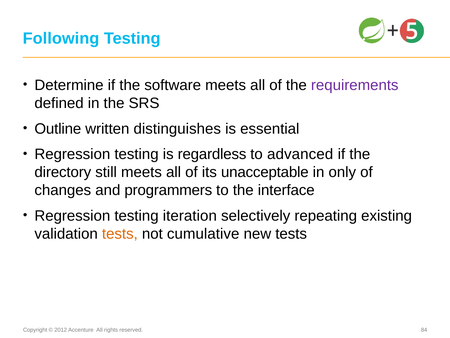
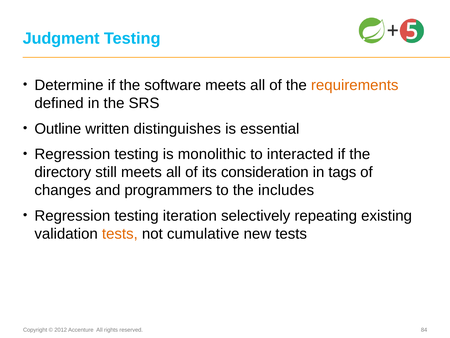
Following: Following -> Judgment
requirements colour: purple -> orange
regardless: regardless -> monolithic
advanced: advanced -> interacted
unacceptable: unacceptable -> consideration
only: only -> tags
interface: interface -> includes
